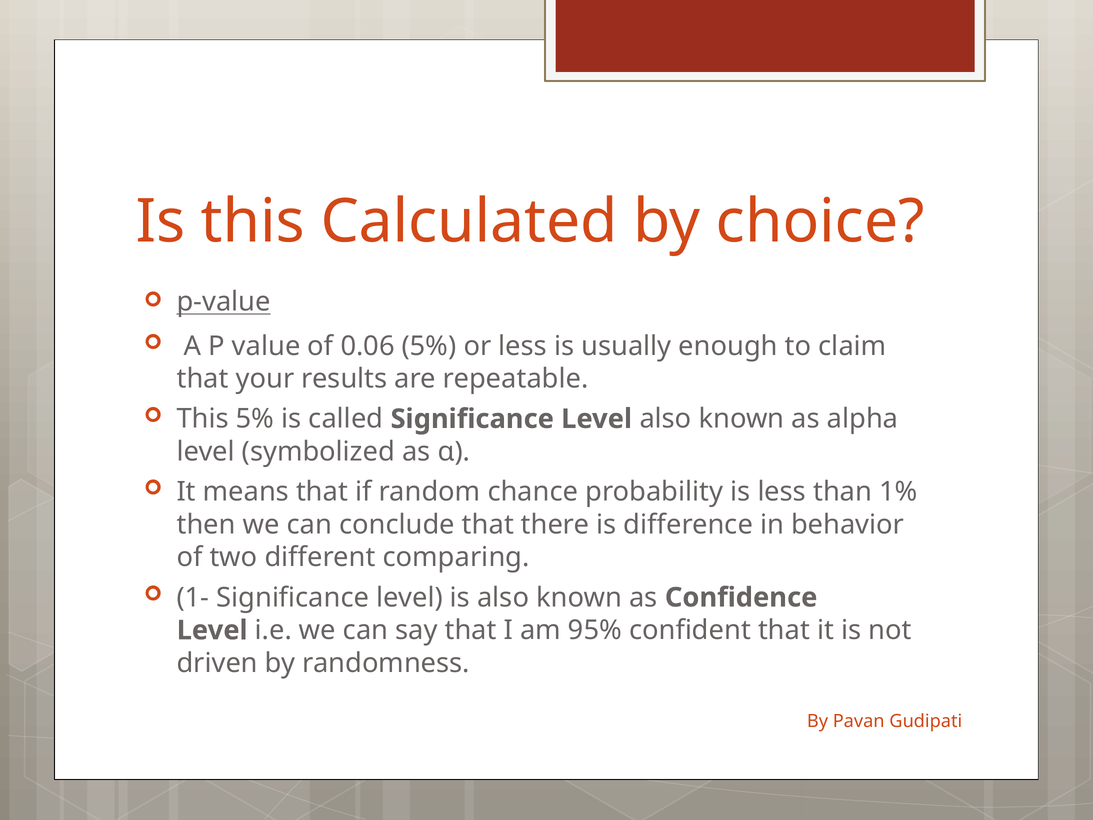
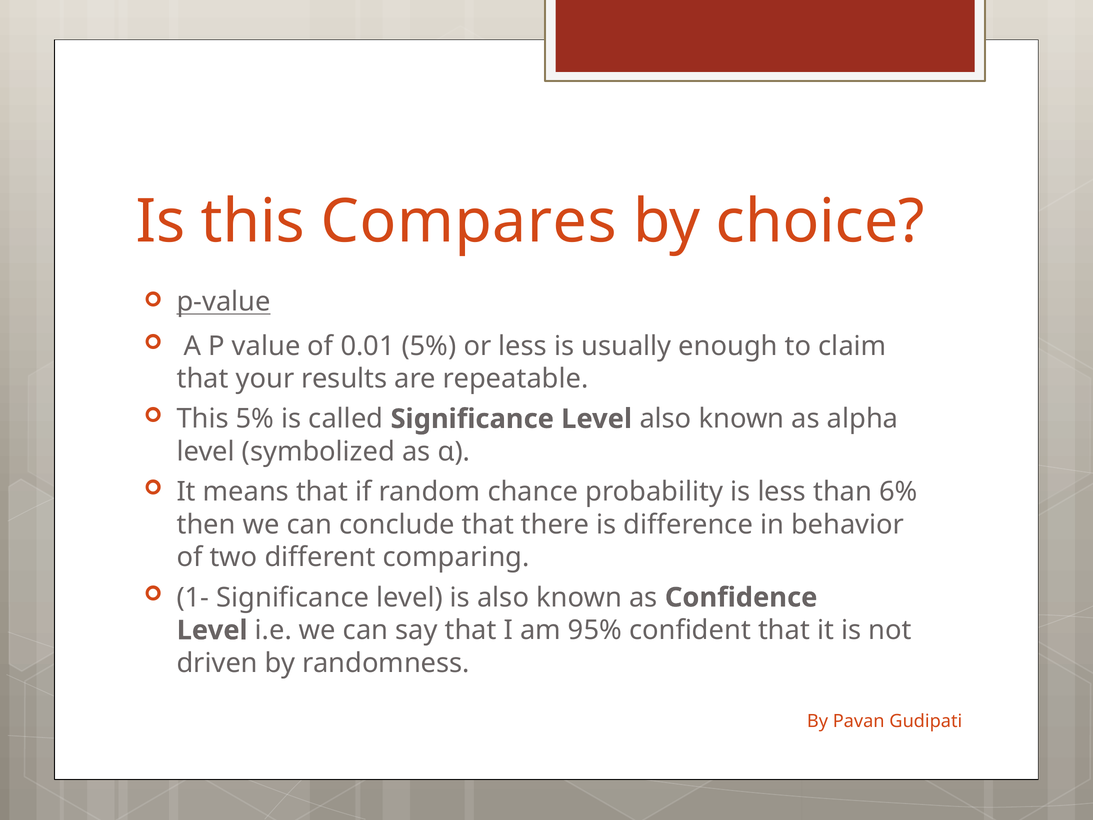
Calculated: Calculated -> Compares
0.06: 0.06 -> 0.01
1%: 1% -> 6%
